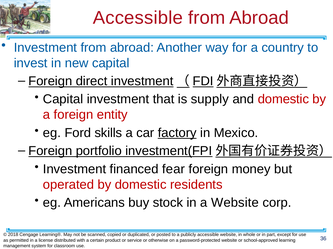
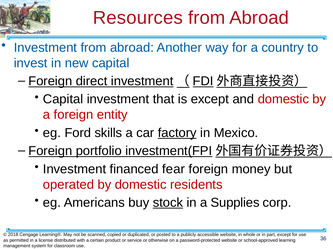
Accessible at (138, 18): Accessible -> Resources
is supply: supply -> except
stock underline: none -> present
a Website: Website -> Supplies
